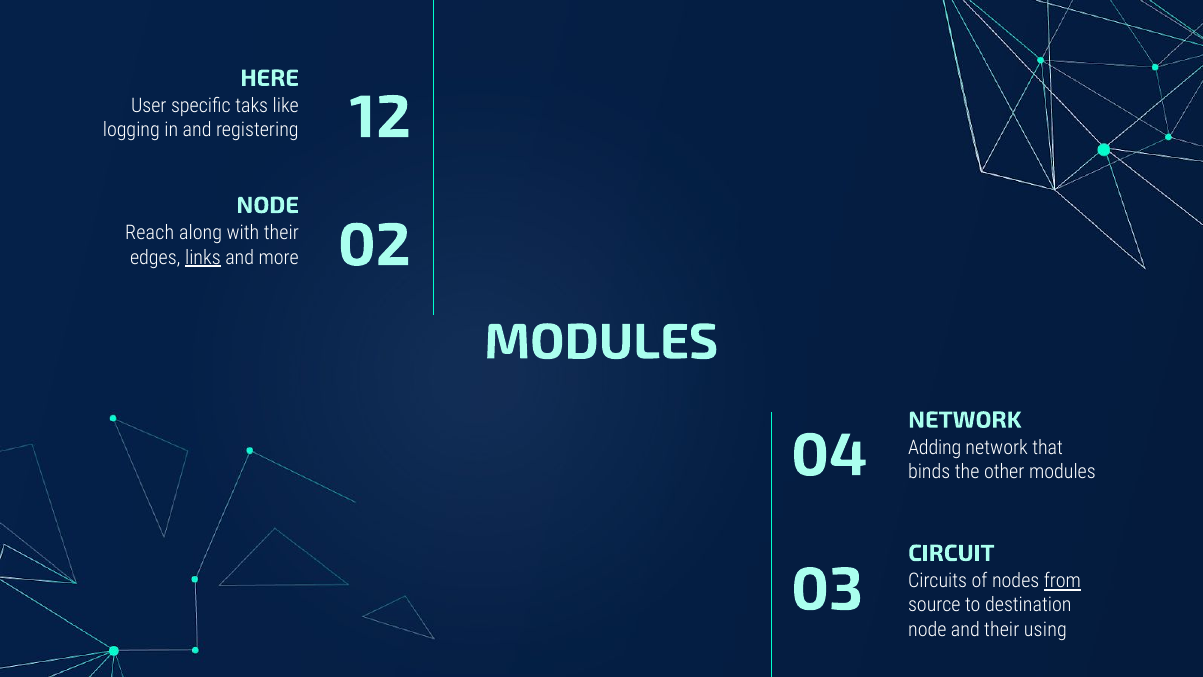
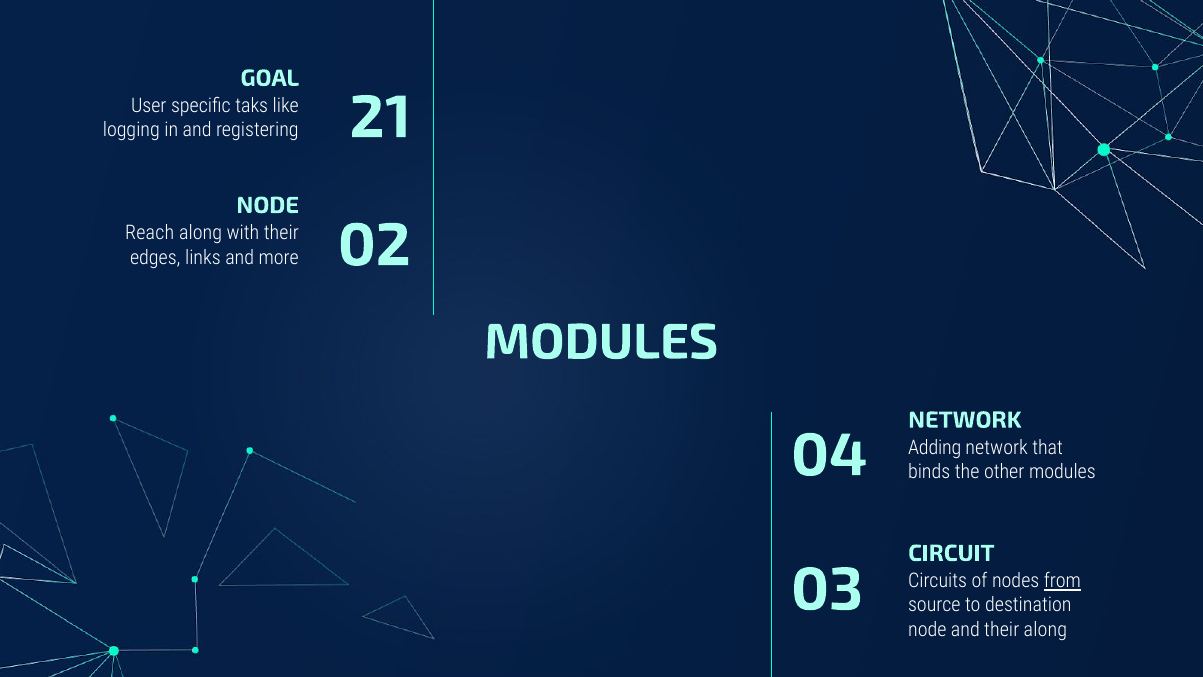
HERE: HERE -> GOAL
12: 12 -> 21
links underline: present -> none
their using: using -> along
